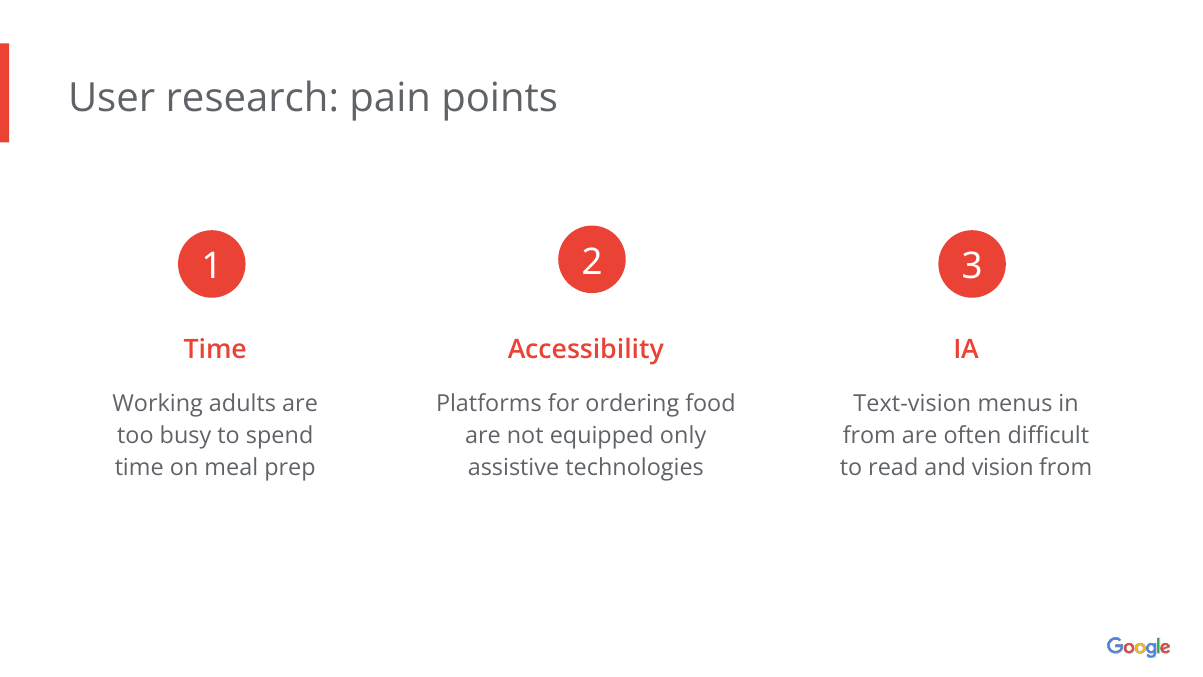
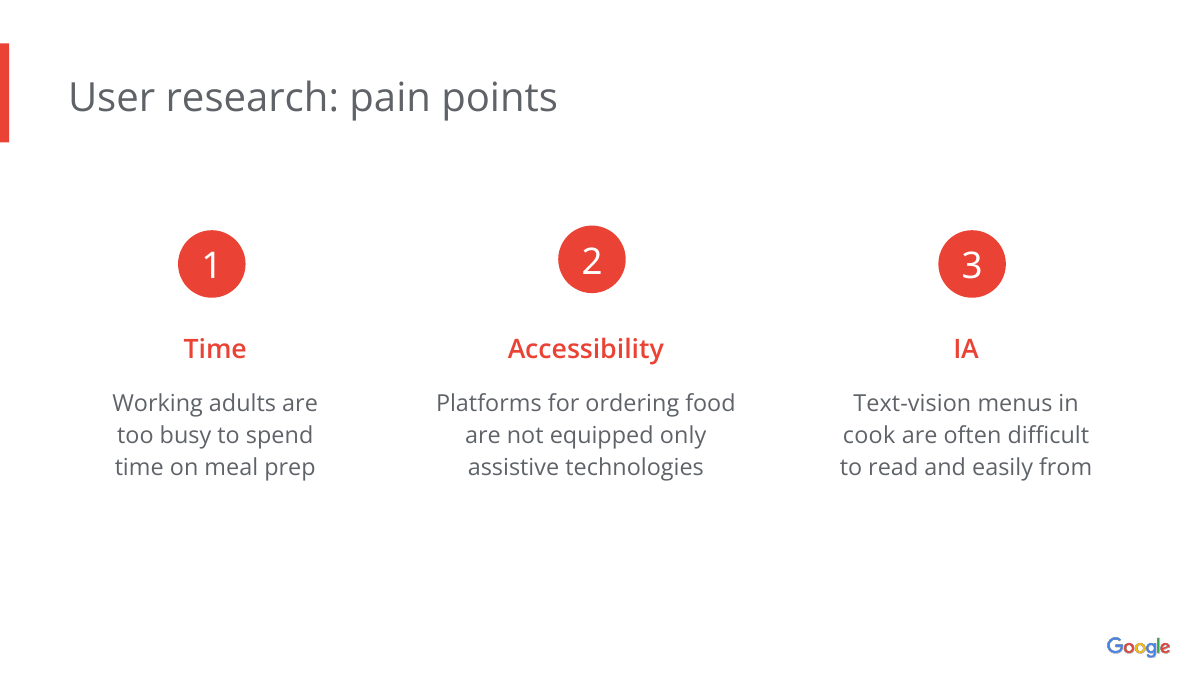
from at (869, 436): from -> cook
vision: vision -> easily
